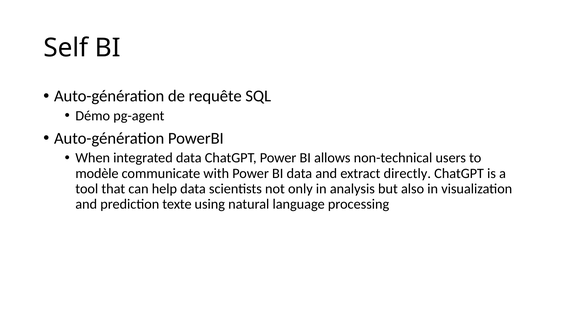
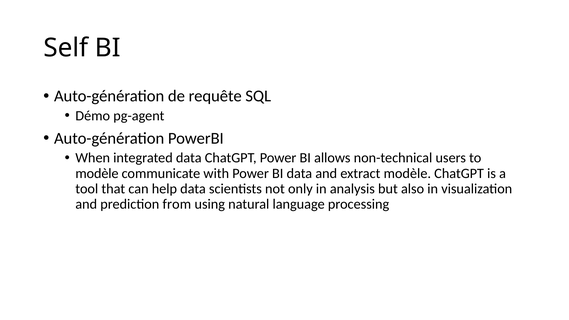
extract directly: directly -> modèle
texte: texte -> from
